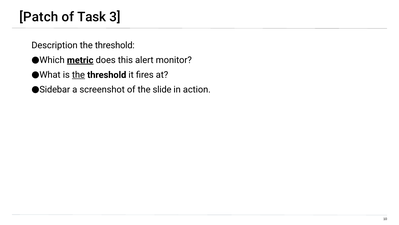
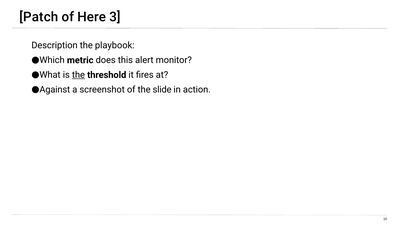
Task: Task -> Here
threshold at (115, 45): threshold -> playbook
metric underline: present -> none
Sidebar: Sidebar -> Against
